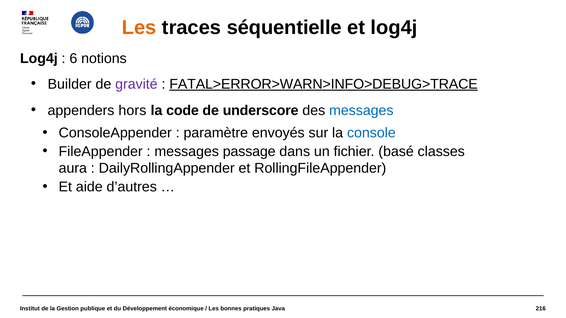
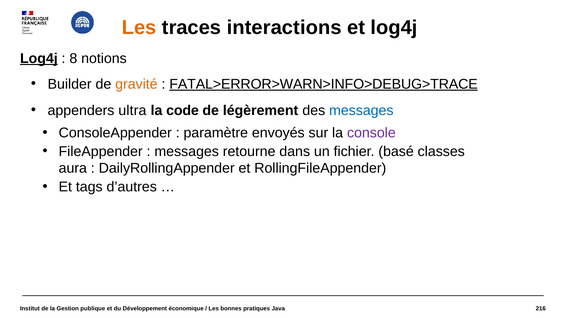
séquentielle: séquentielle -> interactions
Log4j at (39, 58) underline: none -> present
6: 6 -> 8
gravité colour: purple -> orange
hors: hors -> ultra
underscore: underscore -> légèrement
console colour: blue -> purple
passage: passage -> retourne
aide: aide -> tags
